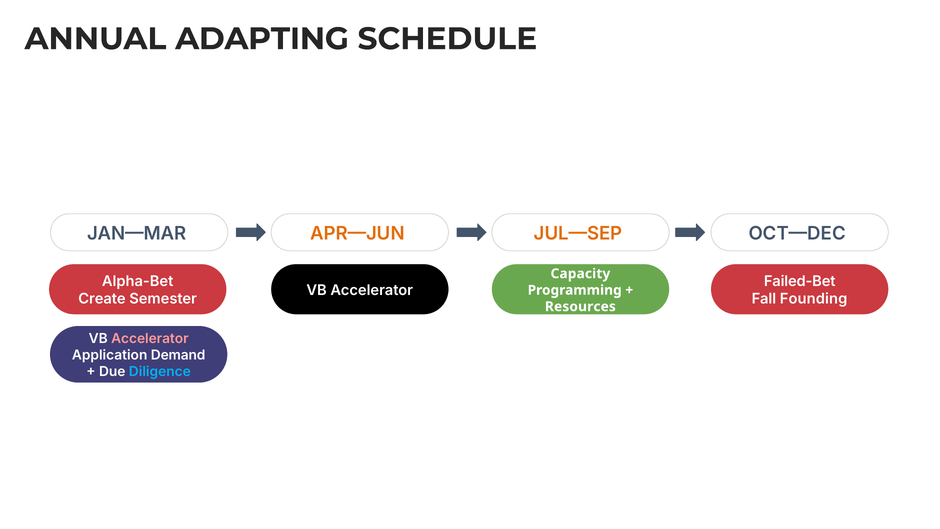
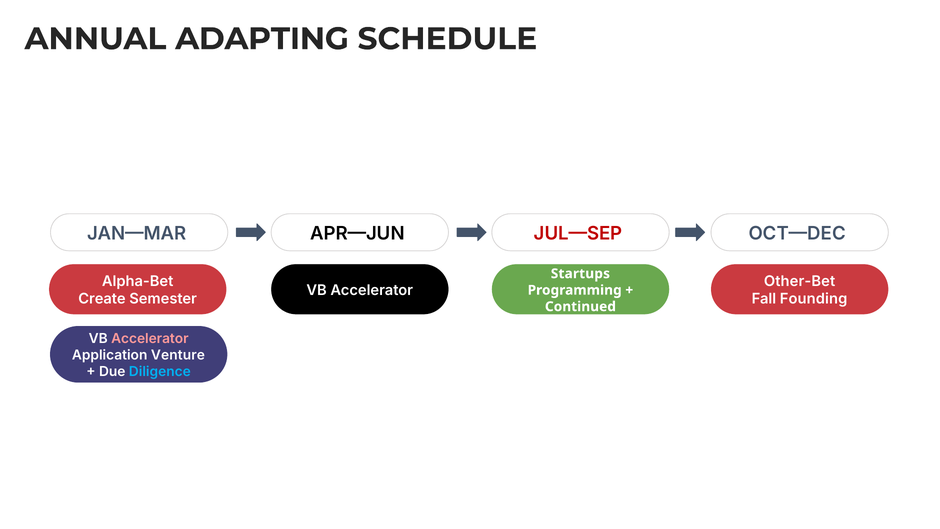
APR—JUN colour: orange -> black
JUL—SEP colour: orange -> red
Capacity: Capacity -> Startups
Failed-Bet: Failed-Bet -> Other-Bet
Resources: Resources -> Continued
Demand: Demand -> Venture
